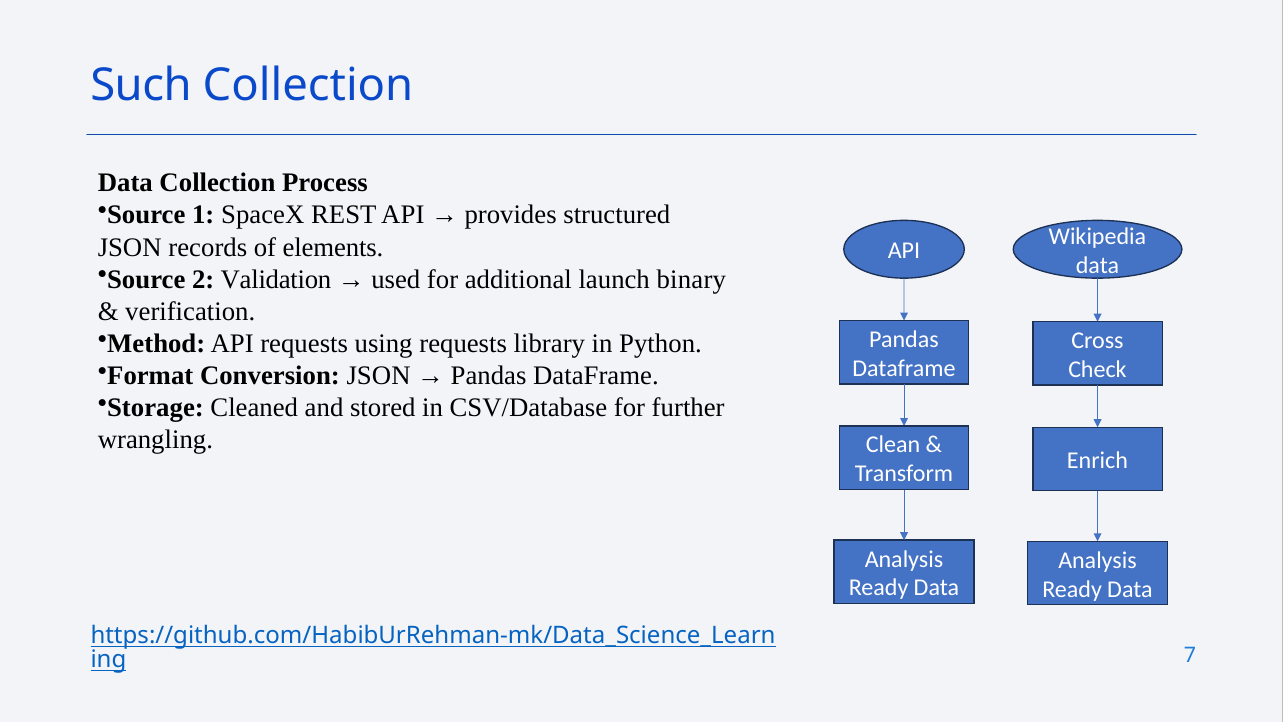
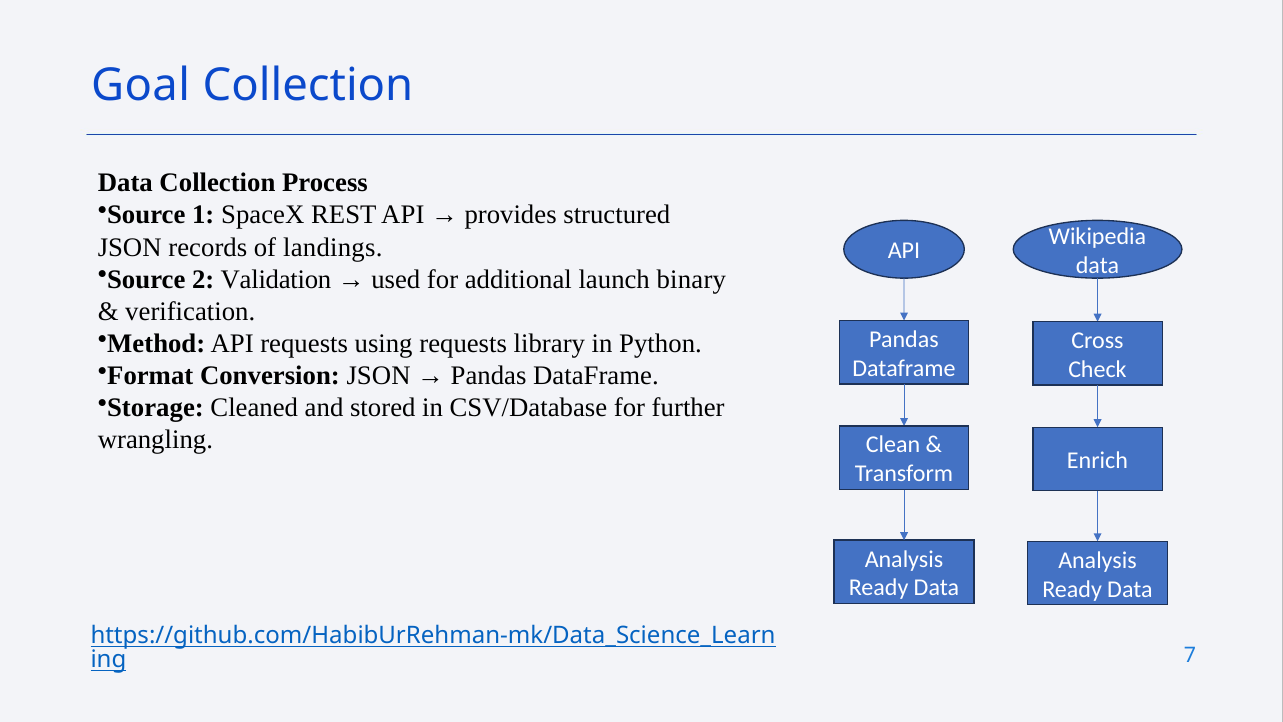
Such: Such -> Goal
elements: elements -> landings
